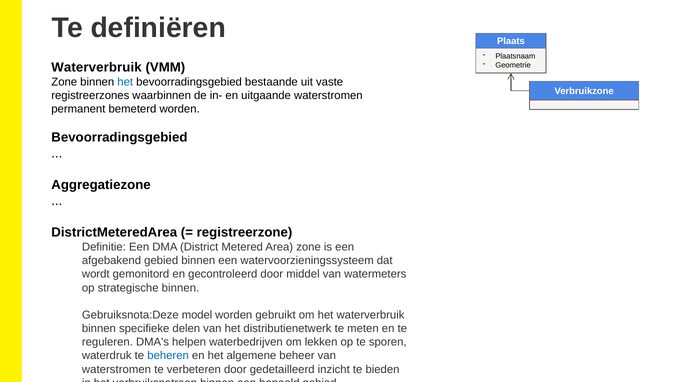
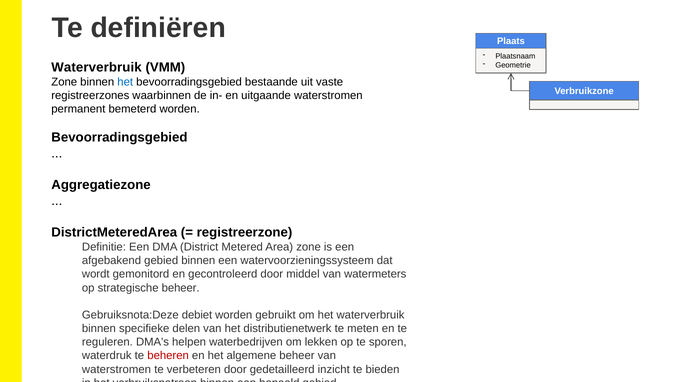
strategische binnen: binnen -> beheer
model: model -> debiet
beheren colour: blue -> red
